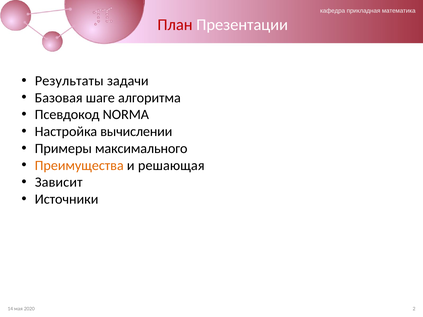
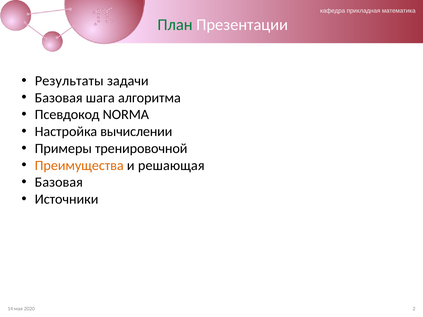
План colour: red -> green
шаге: шаге -> шага
максимального: максимального -> тренировочной
Зависит at (59, 182): Зависит -> Базовая
